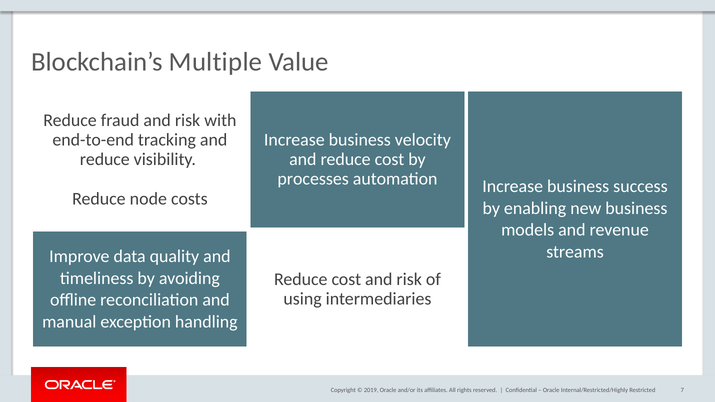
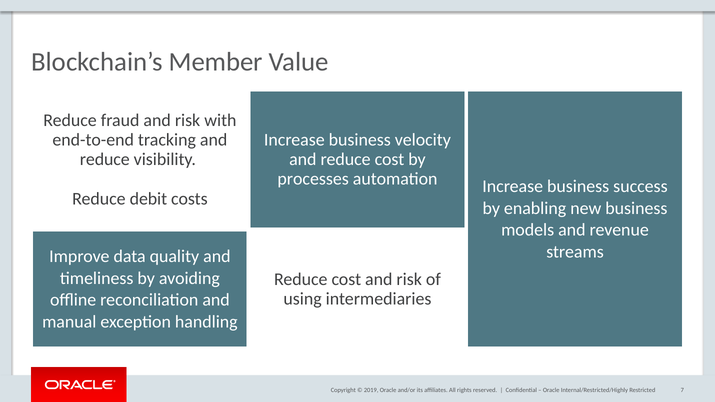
Multiple: Multiple -> Member
node: node -> debit
